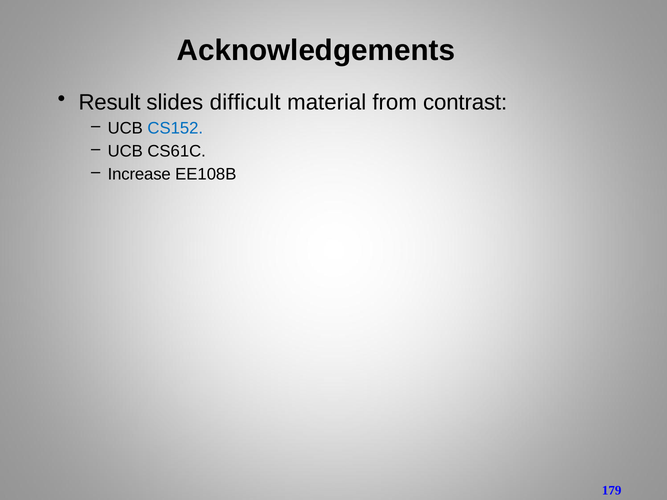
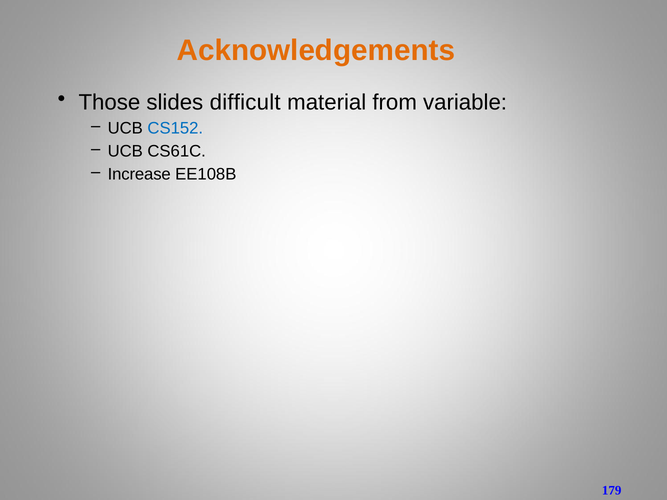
Acknowledgements colour: black -> orange
Result: Result -> Those
contrast: contrast -> variable
